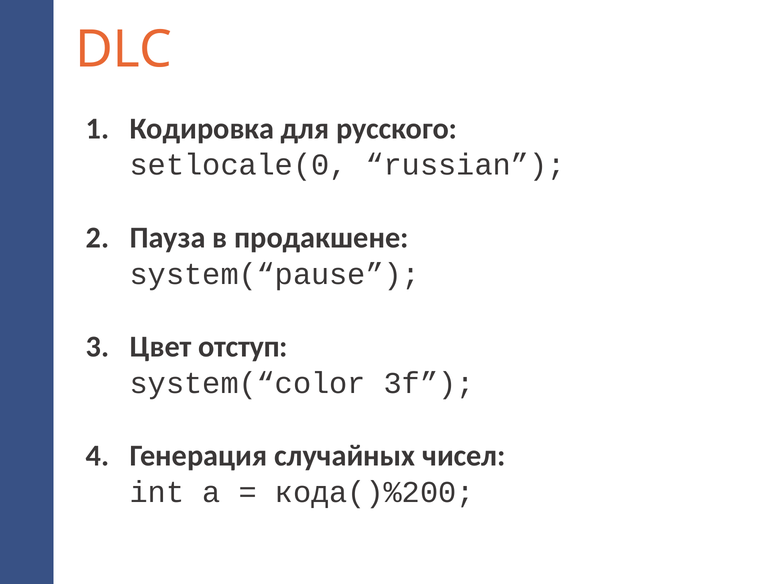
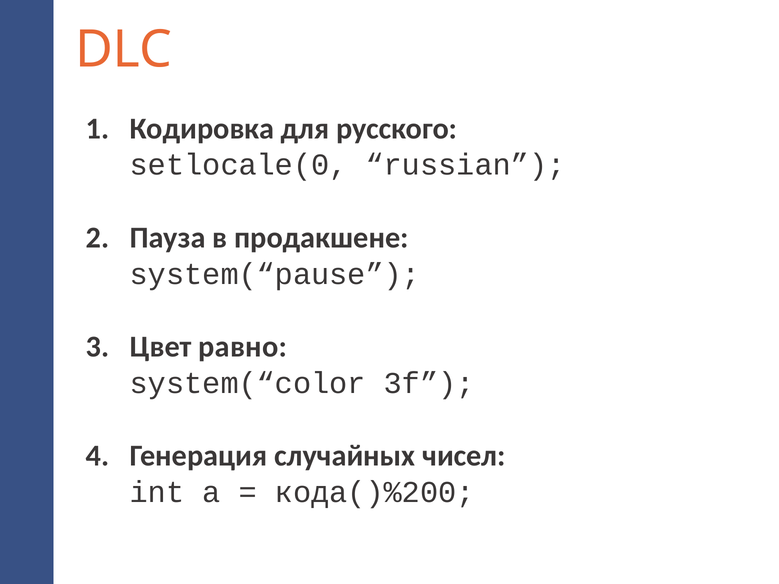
отступ: отступ -> равно
